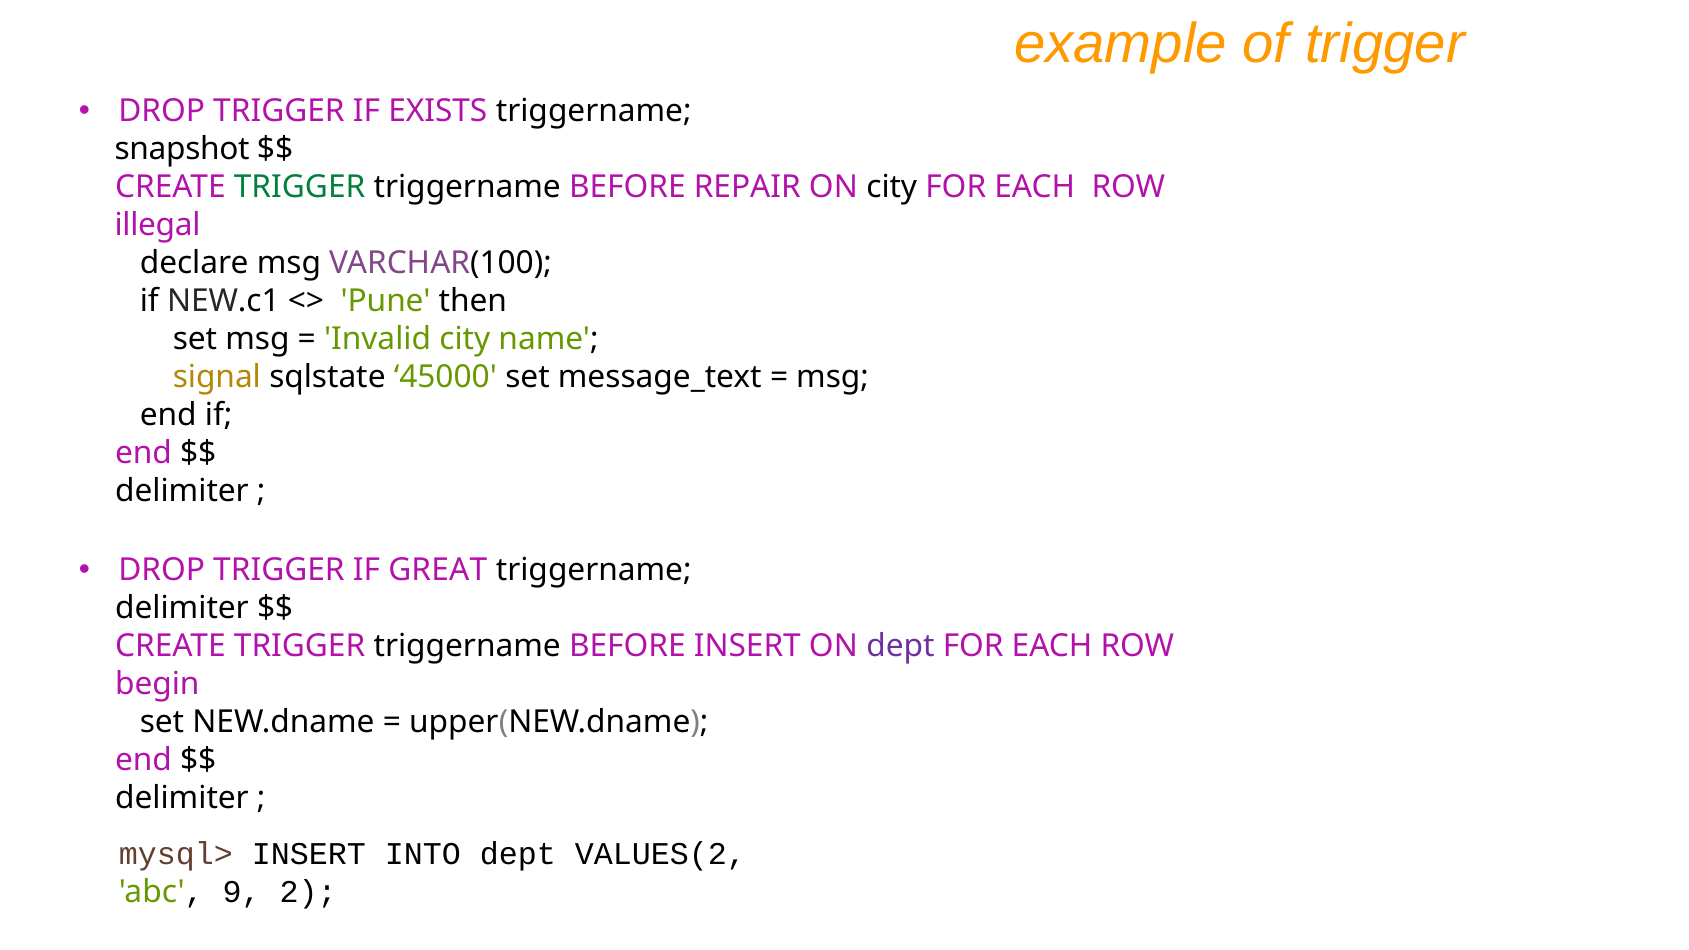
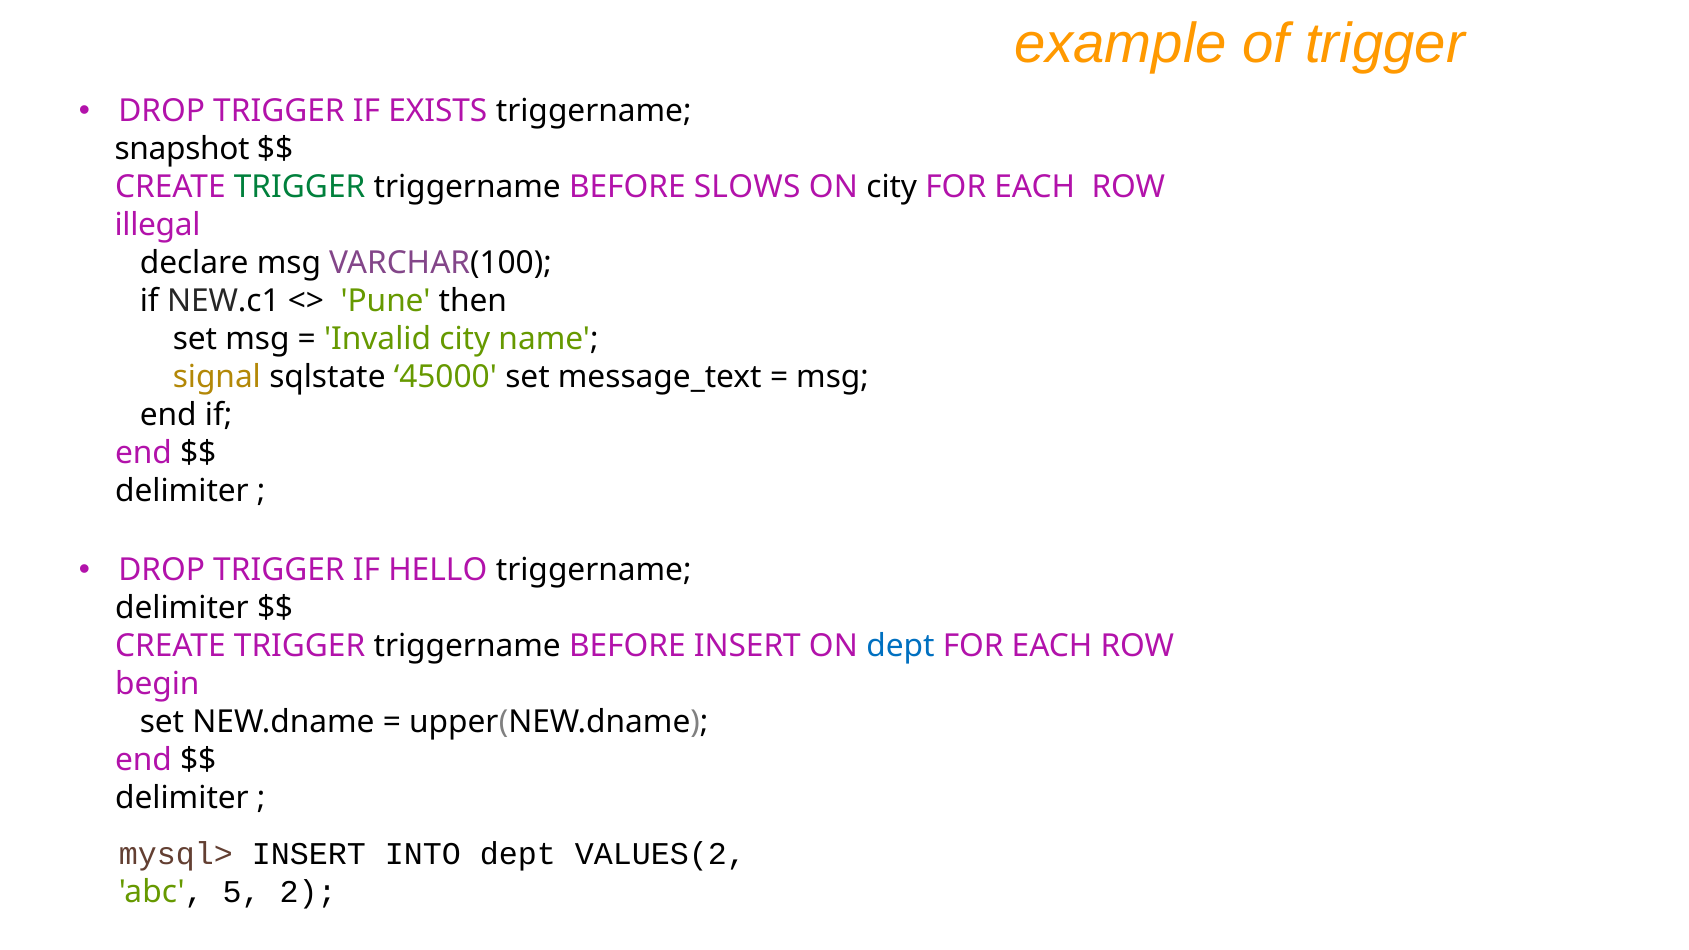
REPAIR: REPAIR -> SLOWS
GREAT: GREAT -> HELLO
dept at (900, 646) colour: purple -> blue
9: 9 -> 5
